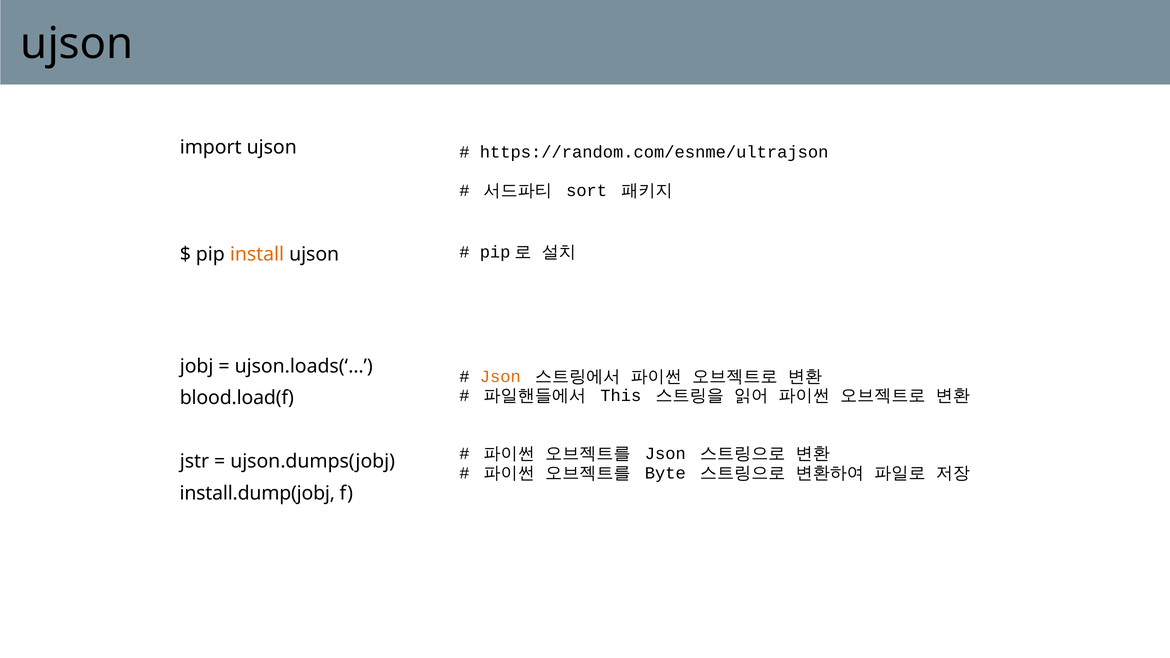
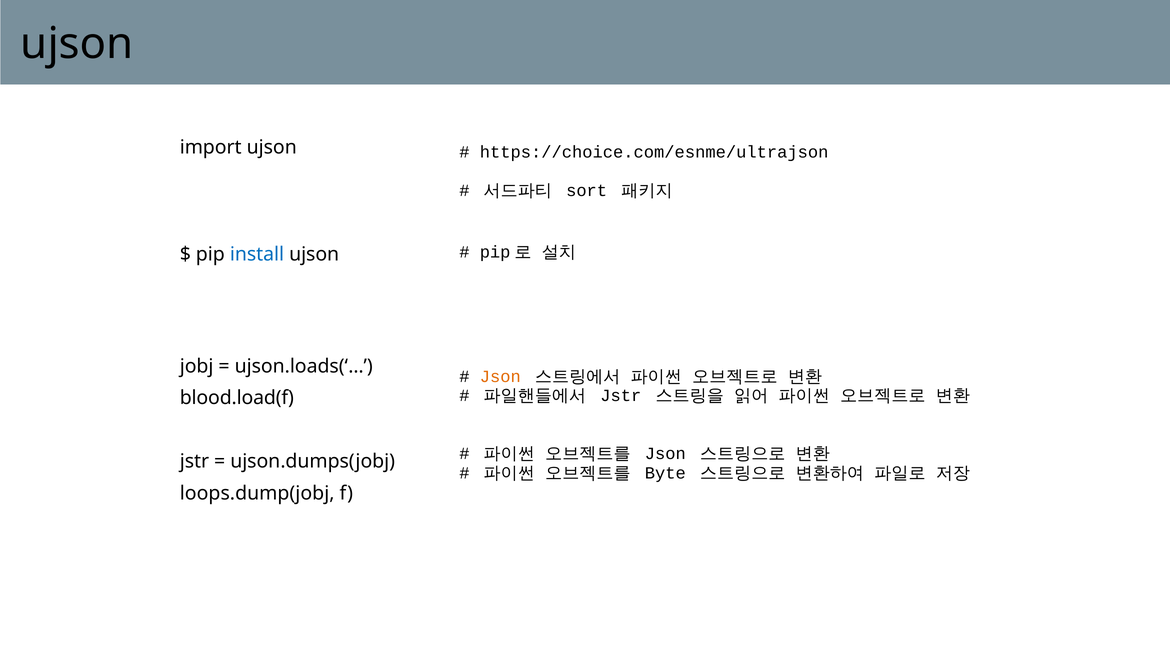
https://random.com/esnme/ultrajson: https://random.com/esnme/ultrajson -> https://choice.com/esnme/ultrajson
install colour: orange -> blue
This at (621, 396): This -> Jstr
install.dump(jobj: install.dump(jobj -> loops.dump(jobj
